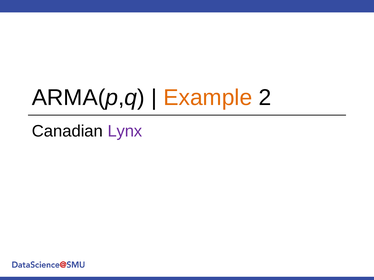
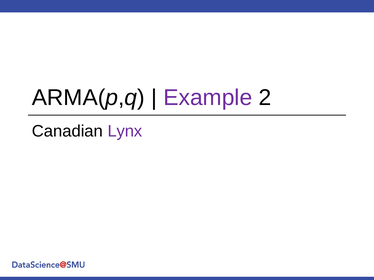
Example colour: orange -> purple
